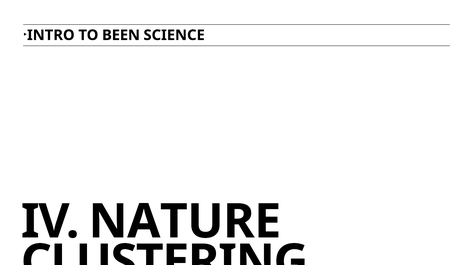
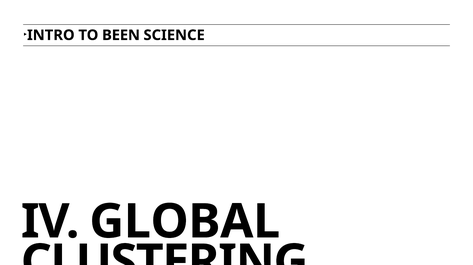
NATURE: NATURE -> GLOBAL
